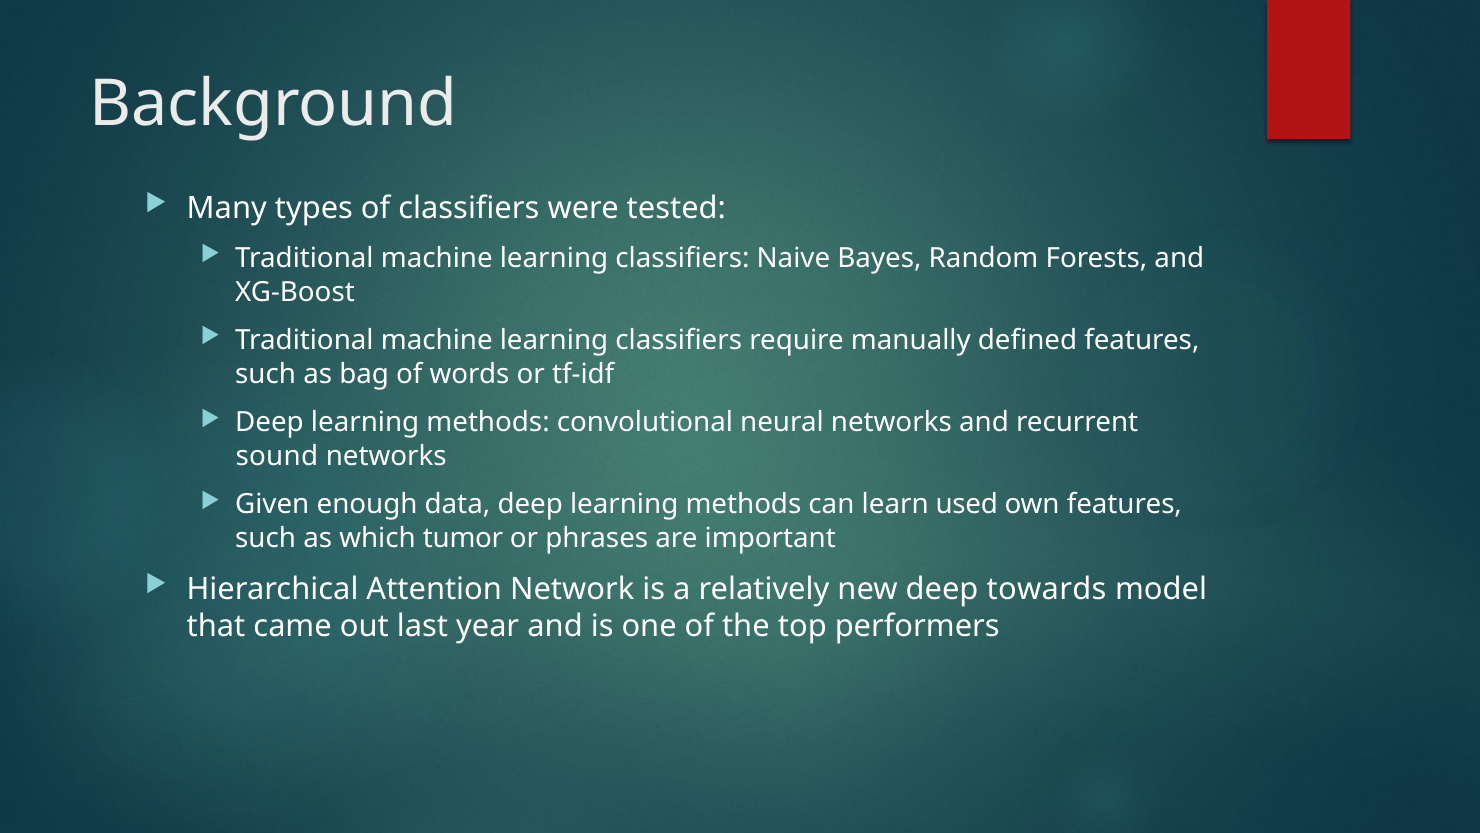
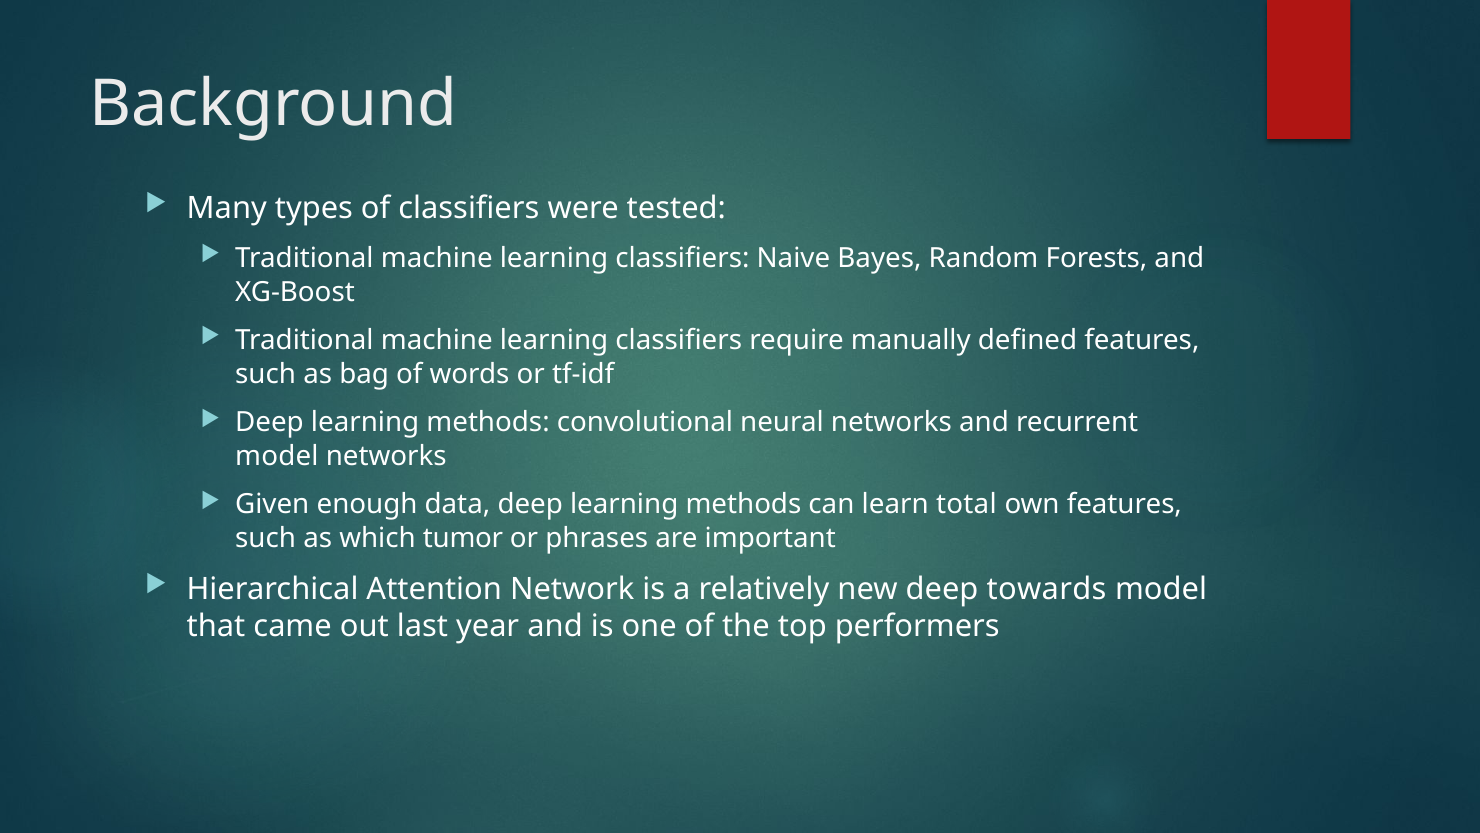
sound at (277, 456): sound -> model
used: used -> total
